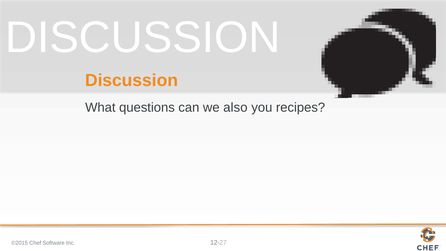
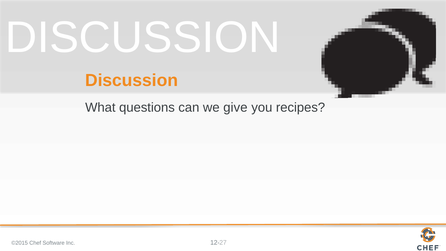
also: also -> give
